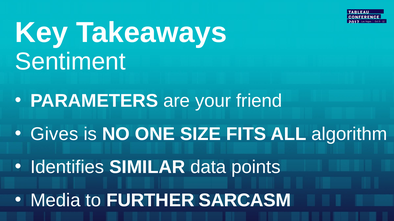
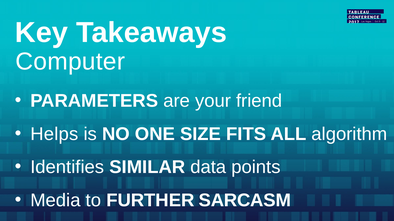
Sentiment: Sentiment -> Computer
Gives: Gives -> Helps
